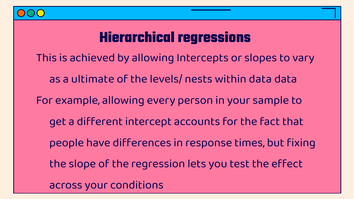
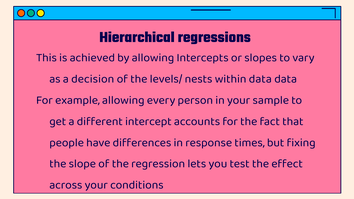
ultimate: ultimate -> decision
